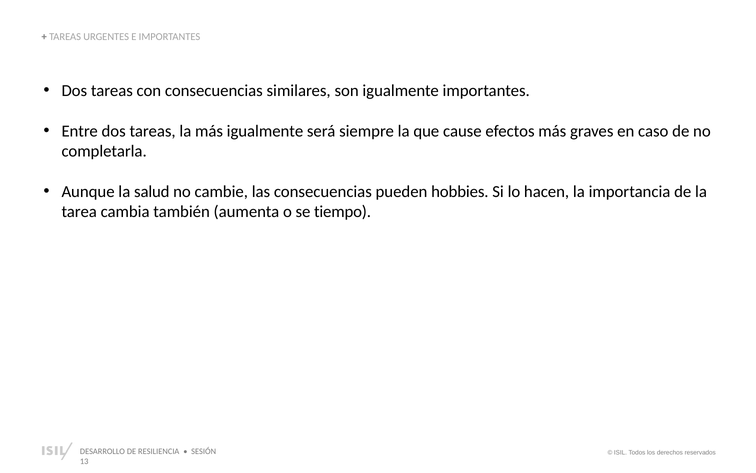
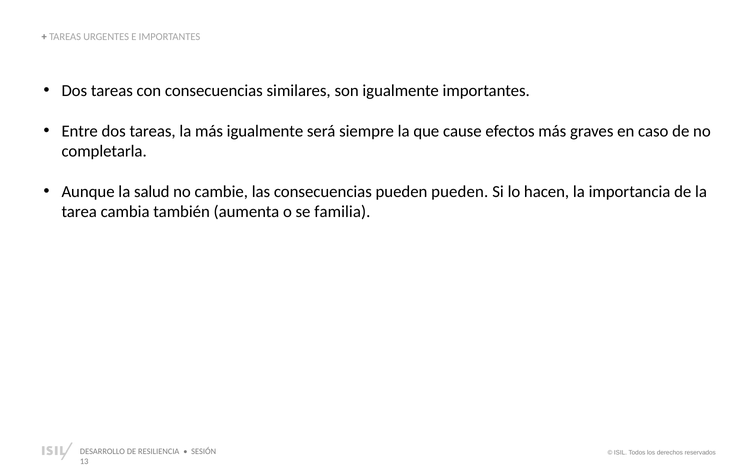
pueden hobbies: hobbies -> pueden
tiempo: tiempo -> familia
